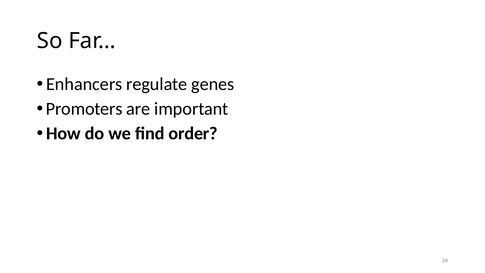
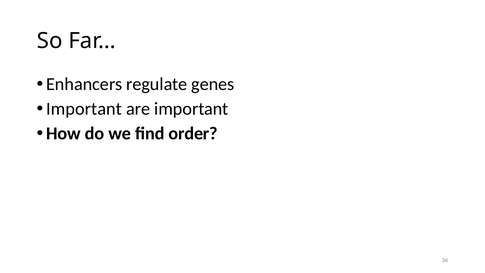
Promoters at (84, 109): Promoters -> Important
